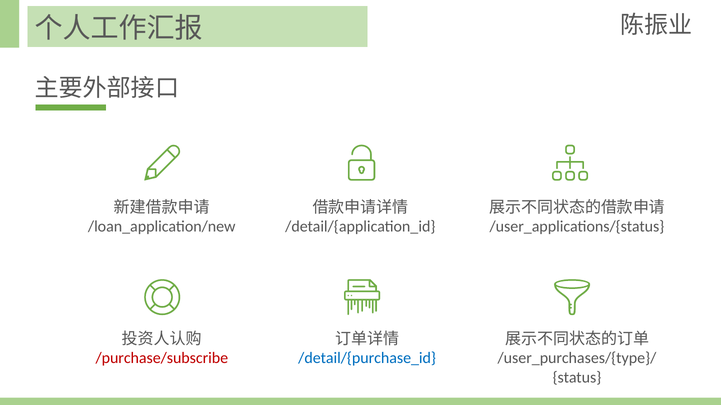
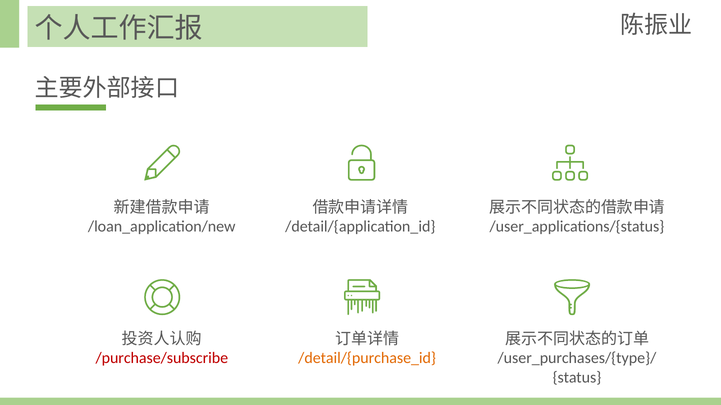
/detail/{purchase_id colour: blue -> orange
